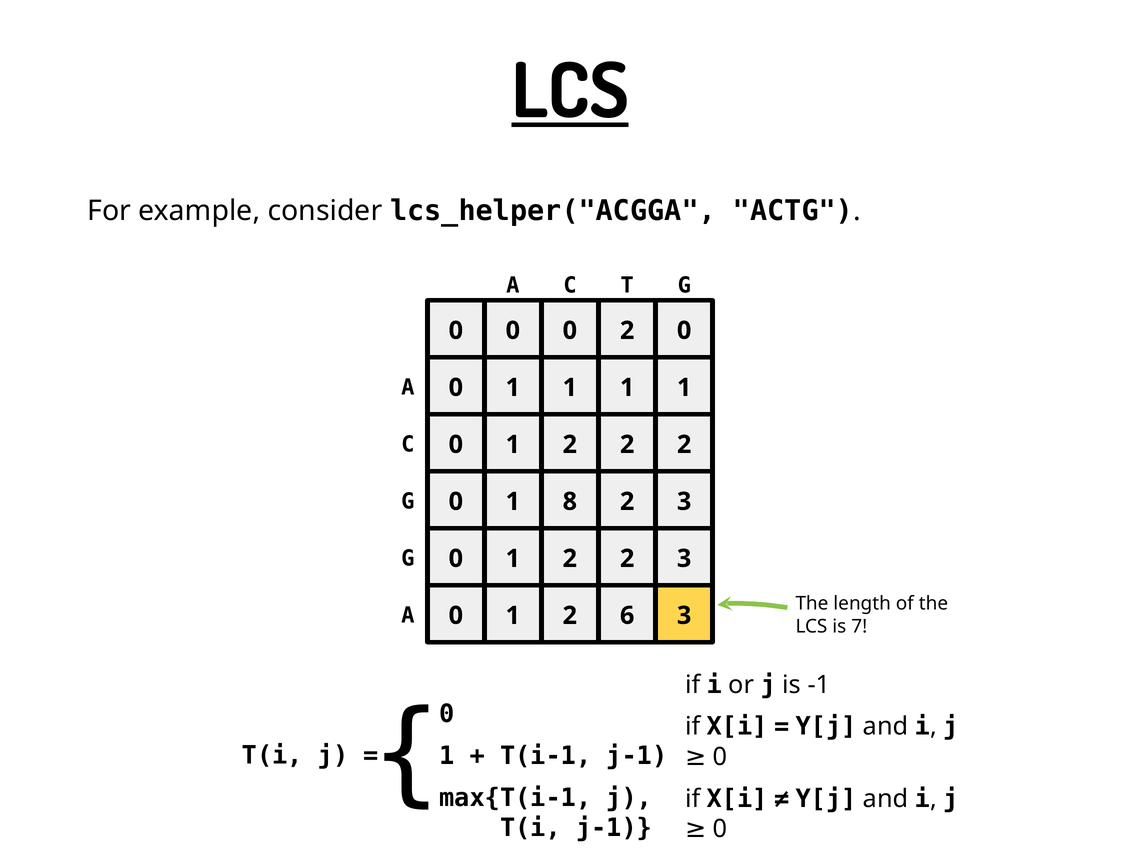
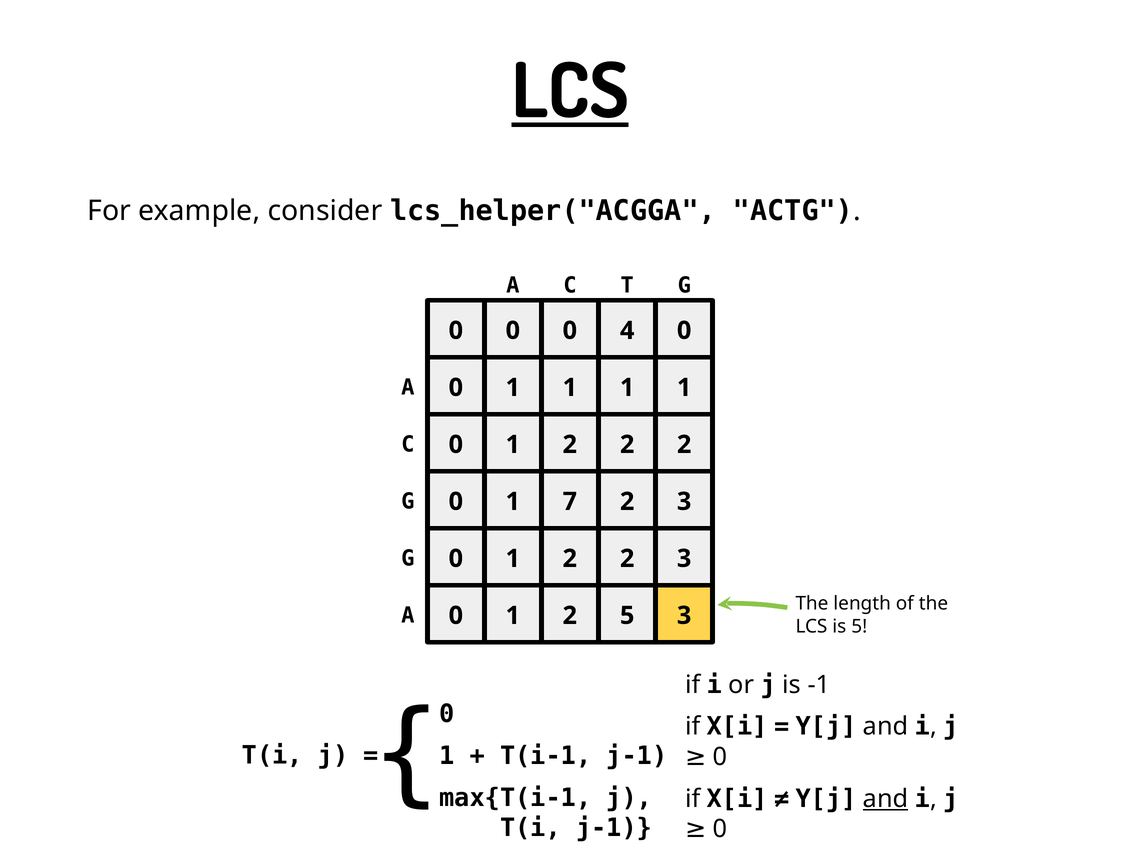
0 2: 2 -> 4
8: 8 -> 7
2 6: 6 -> 5
is 7: 7 -> 5
and at (886, 799) underline: none -> present
